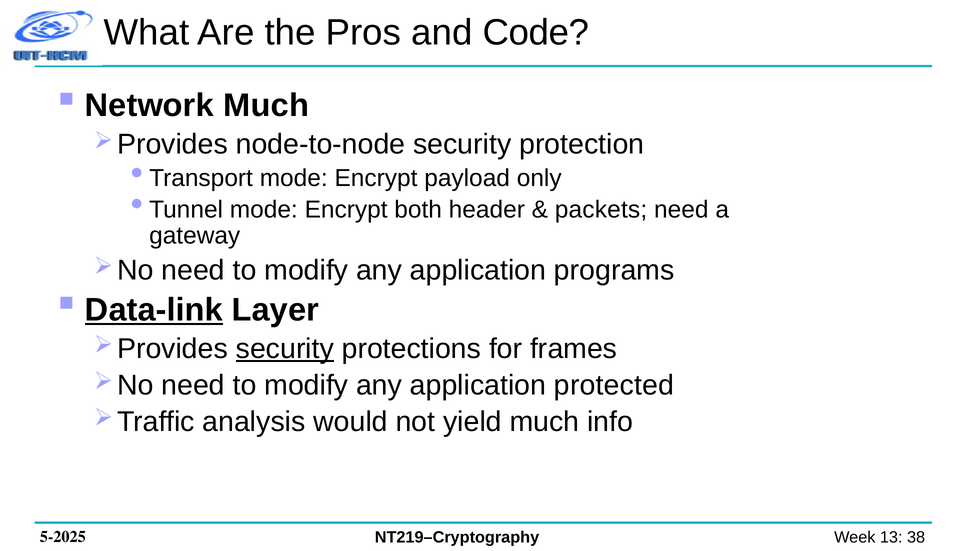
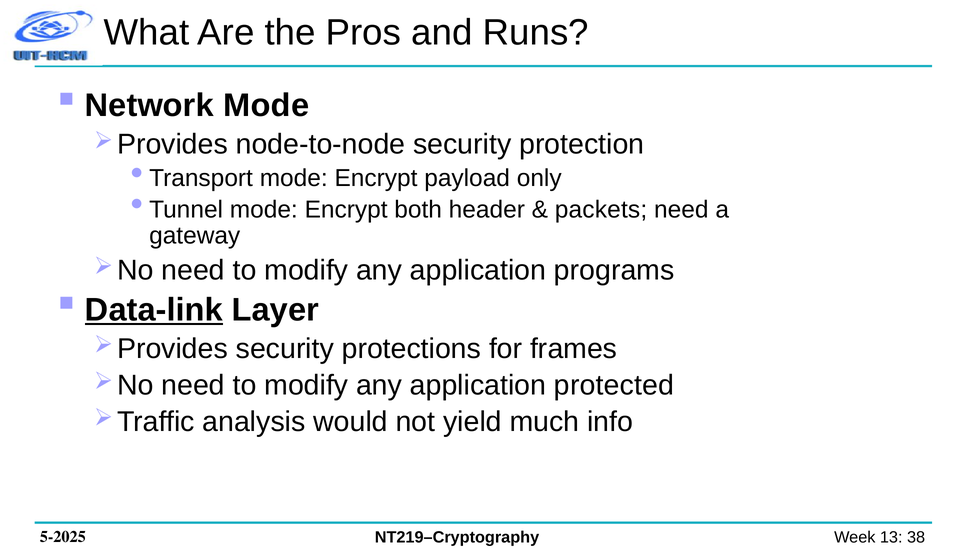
Code: Code -> Runs
Network Much: Much -> Mode
security at (285, 348) underline: present -> none
